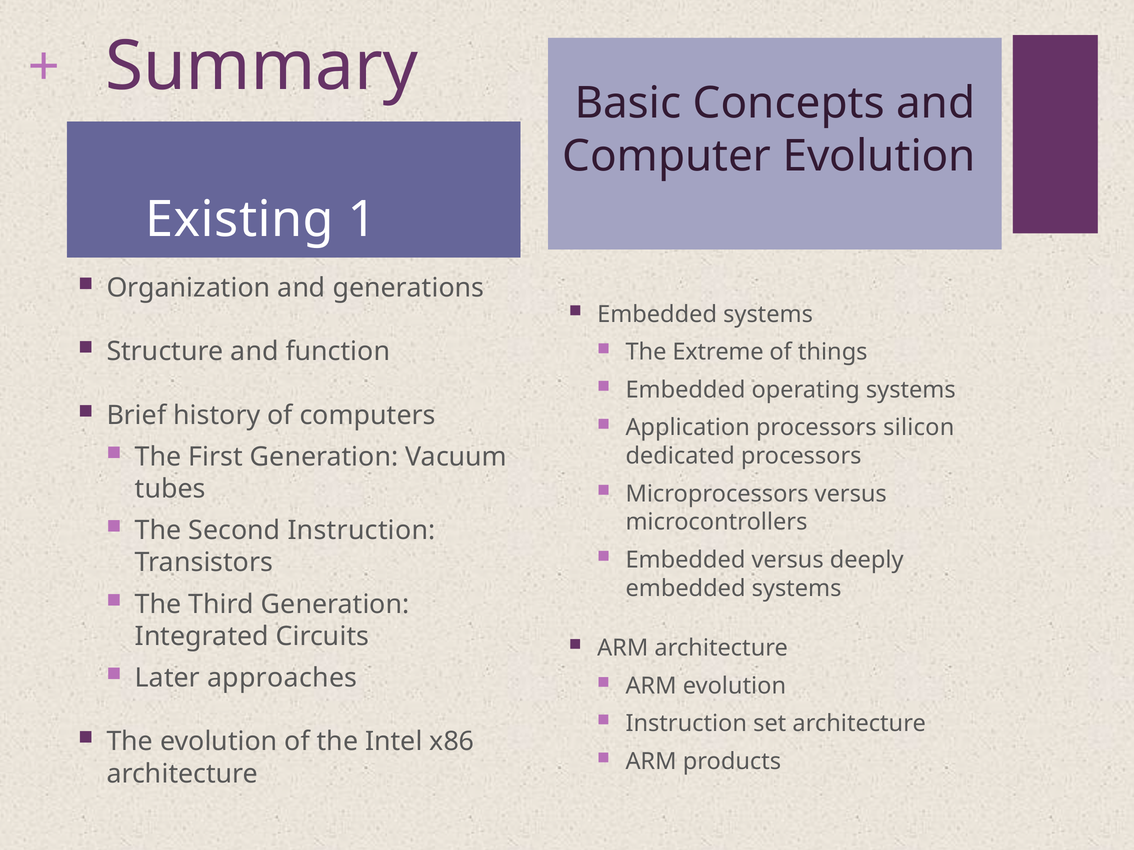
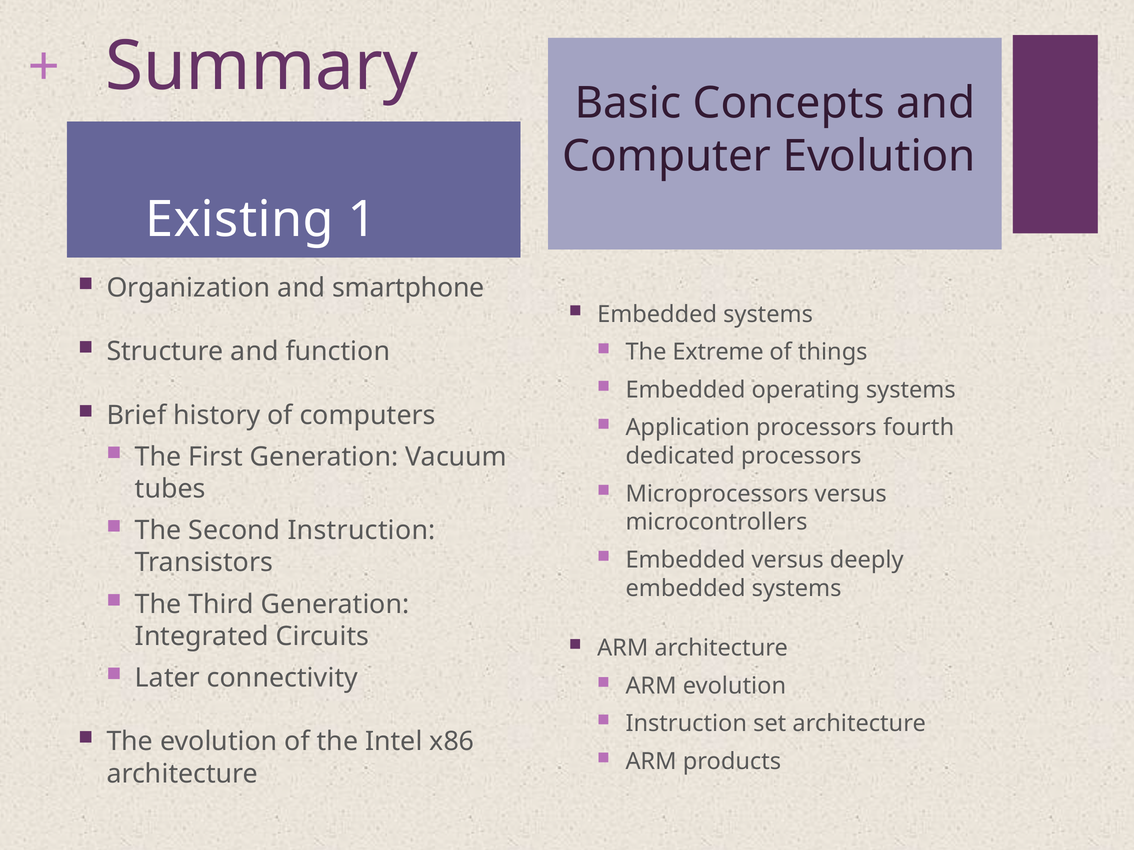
generations: generations -> smartphone
silicon: silicon -> fourth
approaches: approaches -> connectivity
